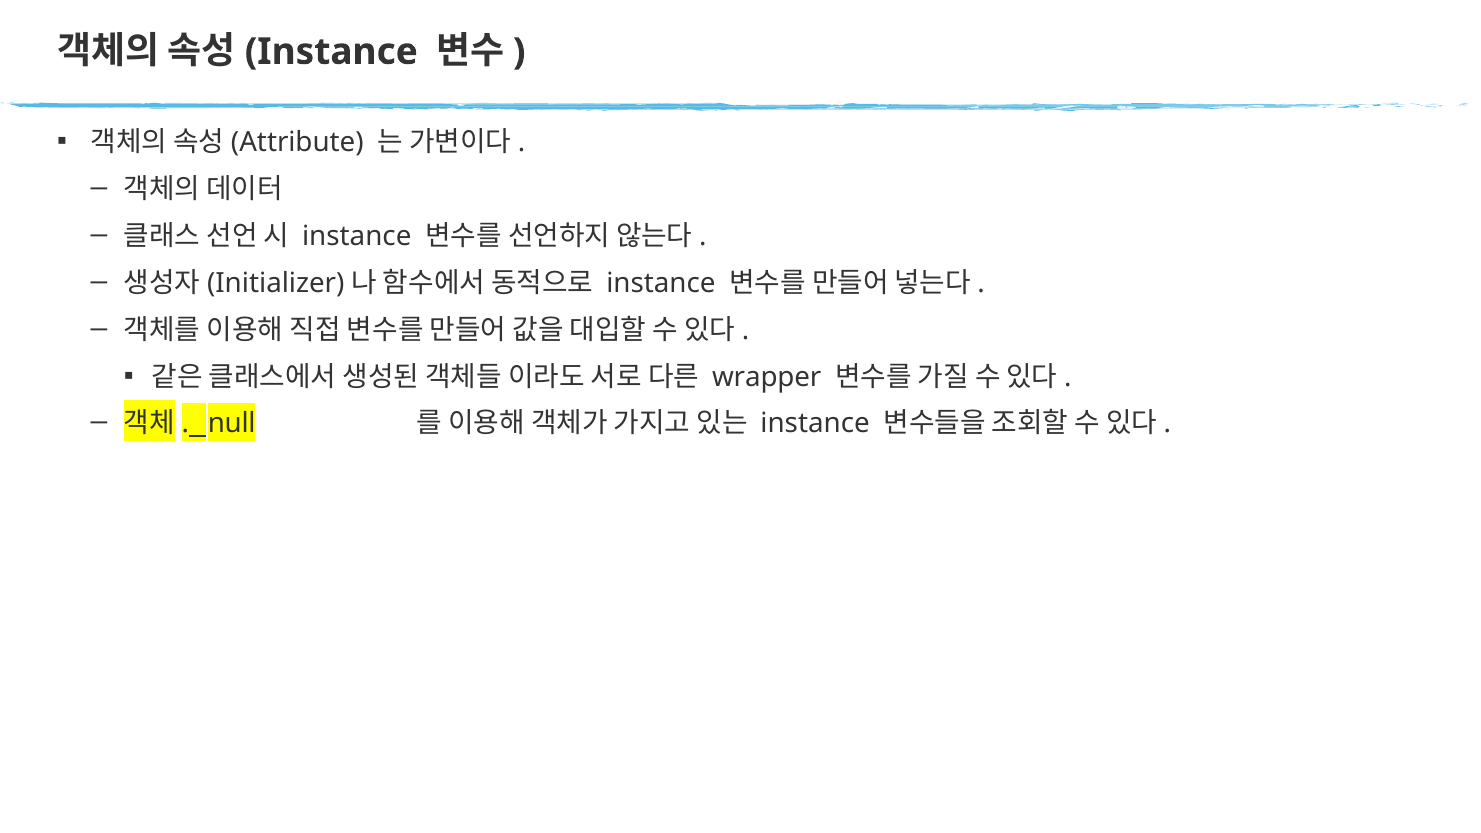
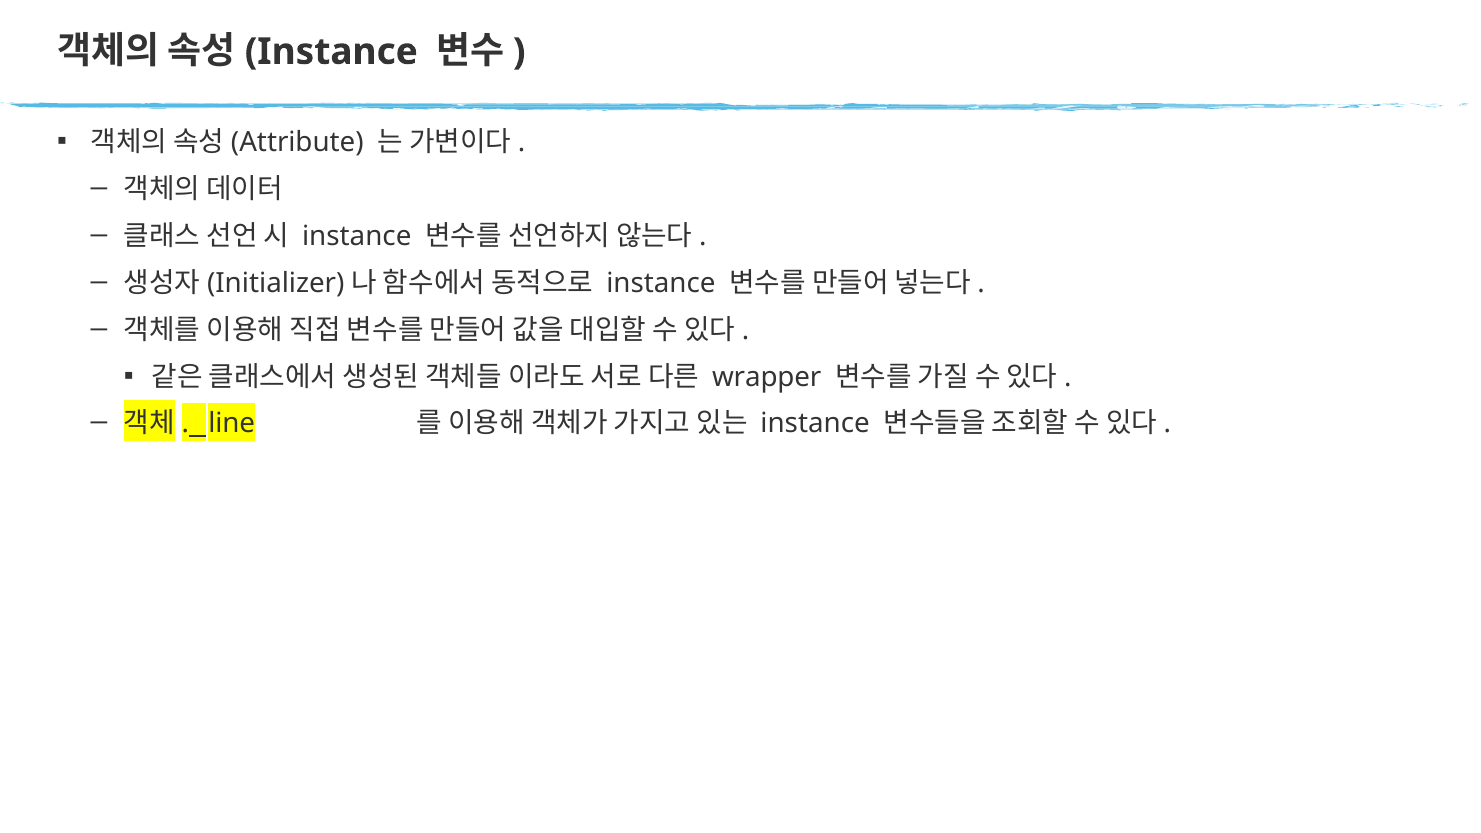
null: null -> line
